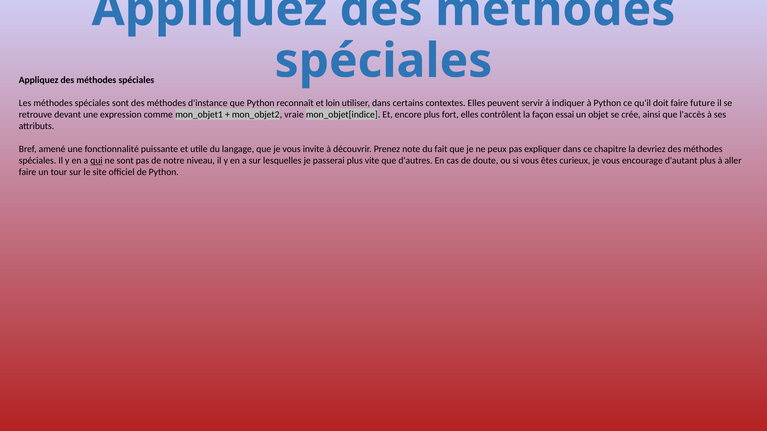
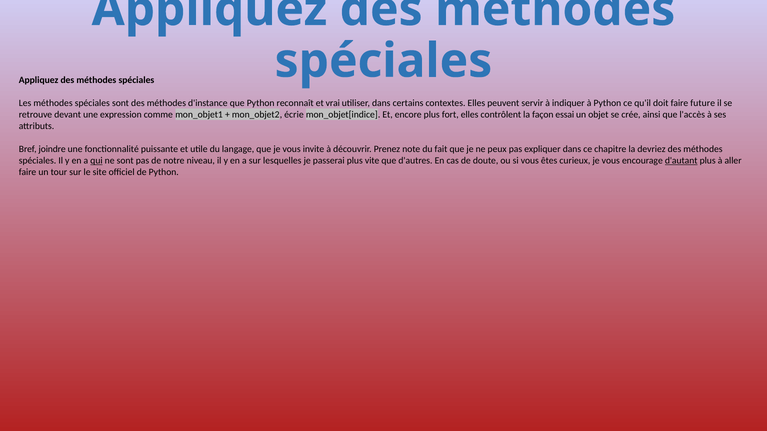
loin: loin -> vrai
vraie: vraie -> écrie
amené: amené -> joindre
d'autant underline: none -> present
